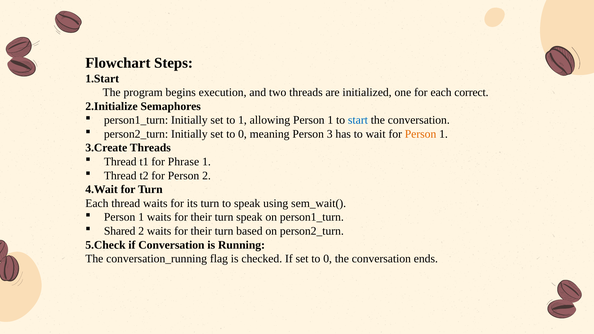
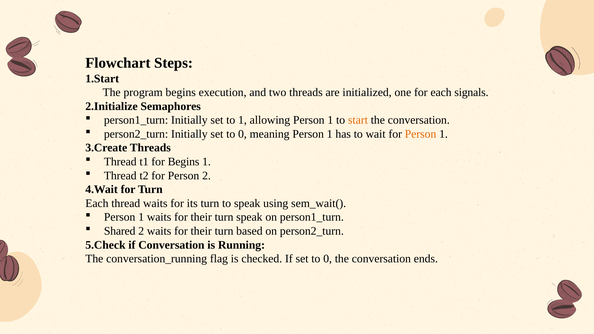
correct: correct -> signals
start colour: blue -> orange
meaning Person 3: 3 -> 1
for Phrase: Phrase -> Begins
